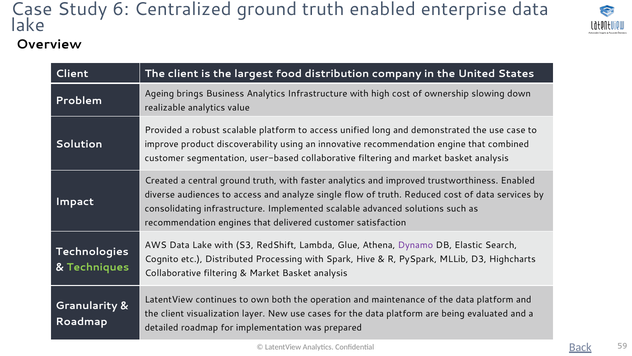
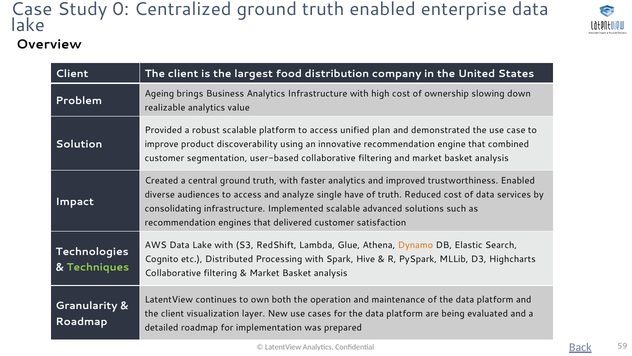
6: 6 -> 0
long: long -> plan
flow: flow -> have
Dynamo colour: purple -> orange
